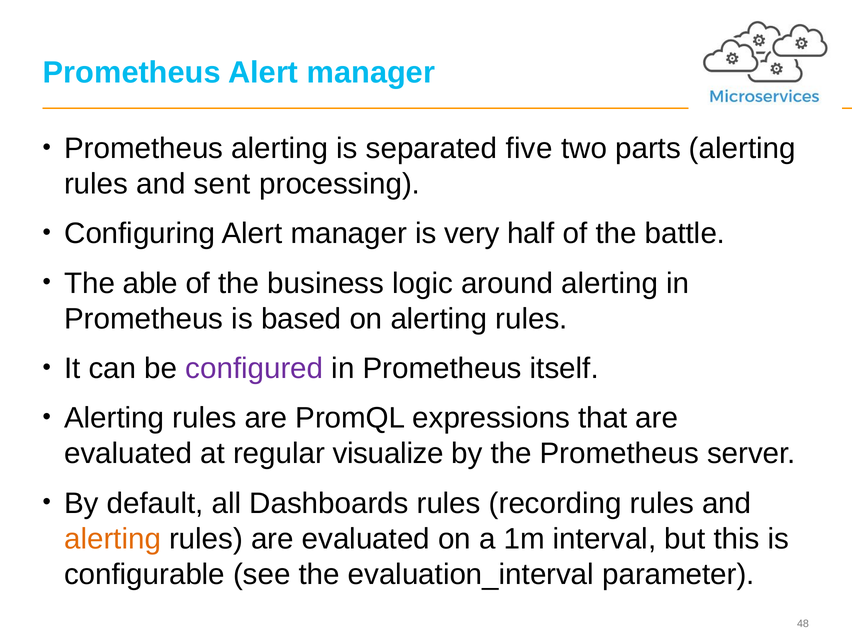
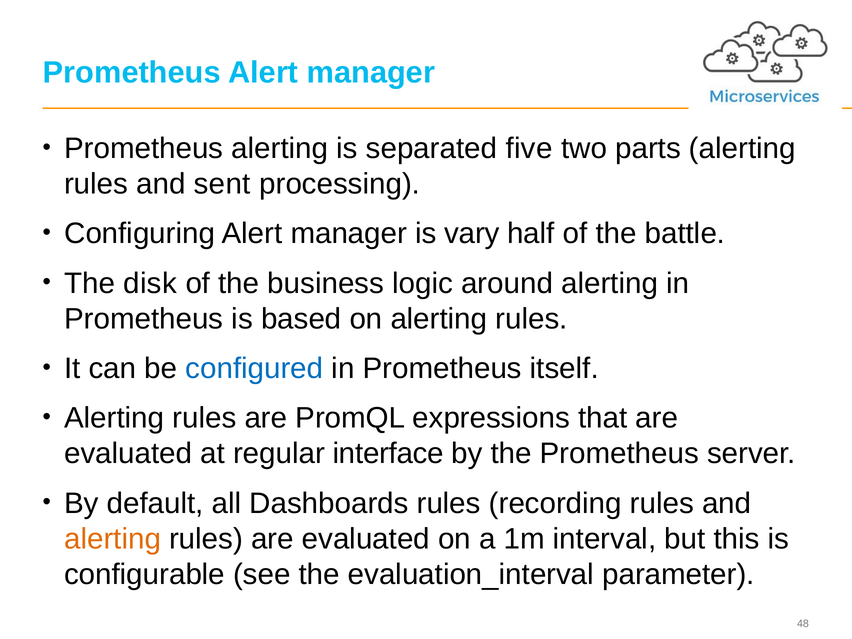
very: very -> vary
able: able -> disk
configured colour: purple -> blue
visualize: visualize -> interface
